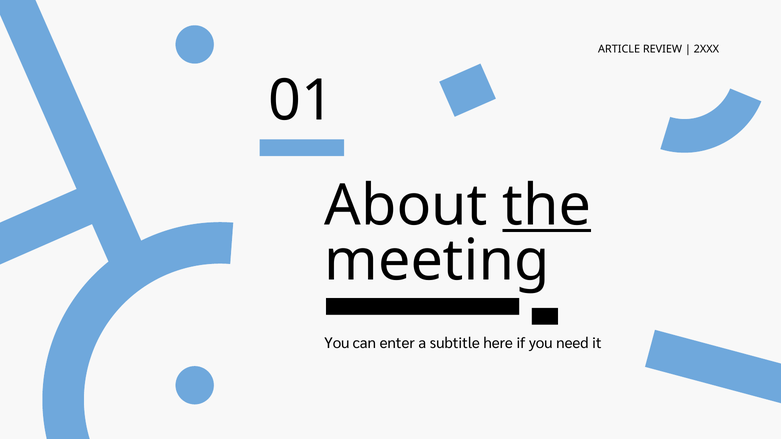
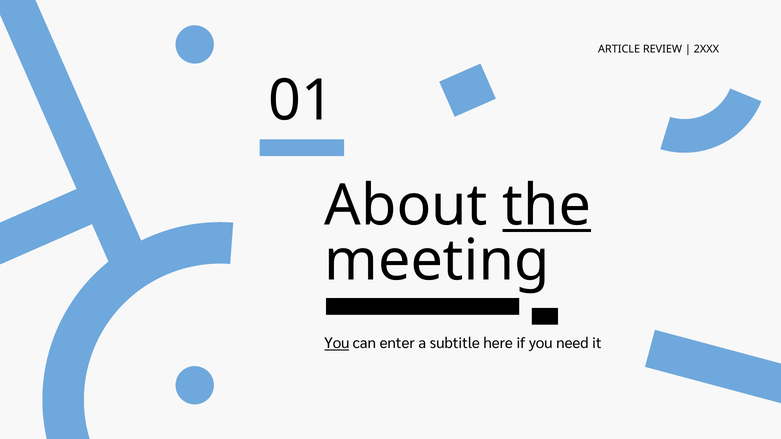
You at (337, 344) underline: none -> present
